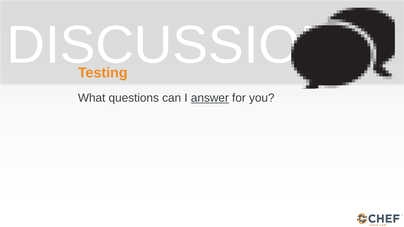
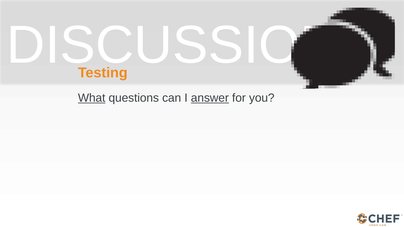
What underline: none -> present
